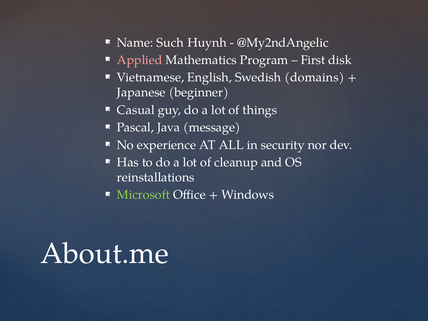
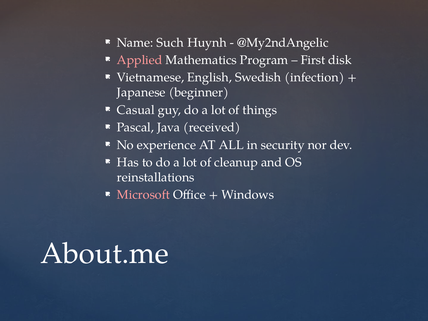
domains: domains -> infection
message: message -> received
Microsoft colour: light green -> pink
